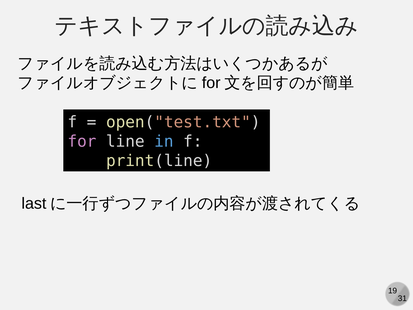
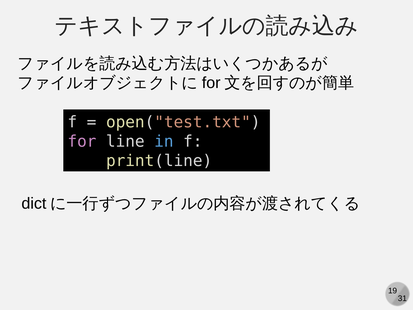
last: last -> dict
